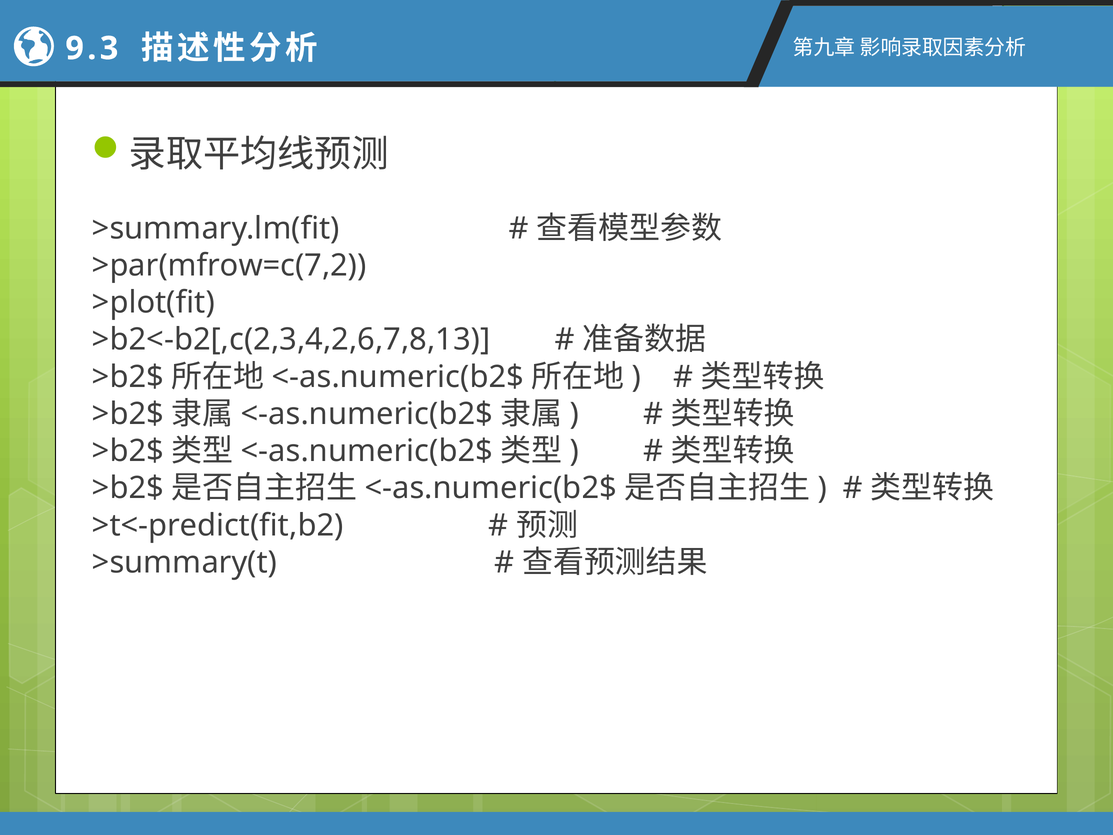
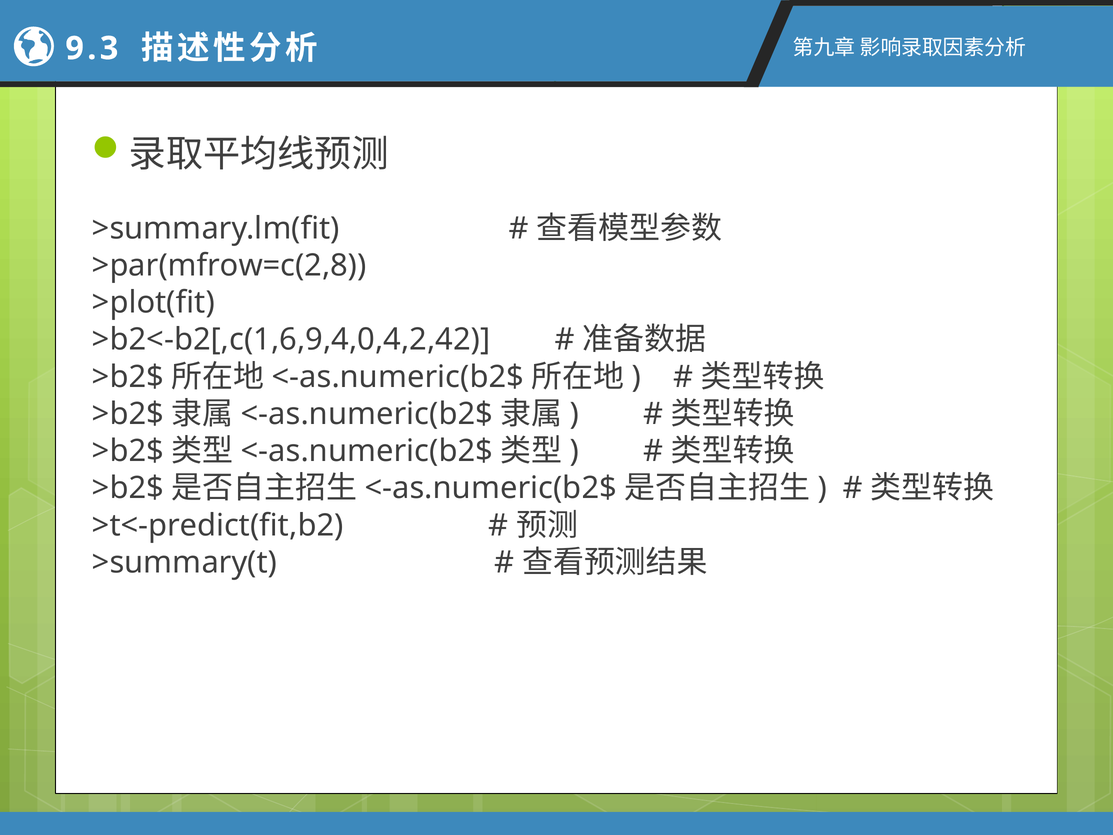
>par(mfrow=c(7,2: >par(mfrow=c(7,2 -> >par(mfrow=c(2,8
>b2<-b2[,c(2,3,4,2,6,7,8,13: >b2<-b2[,c(2,3,4,2,6,7,8,13 -> >b2<-b2[,c(1,6,9,4,0,4,2,42
